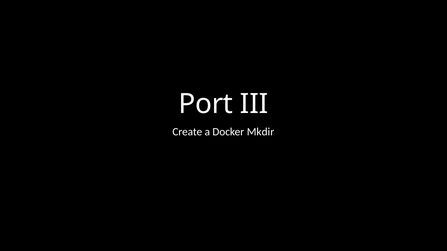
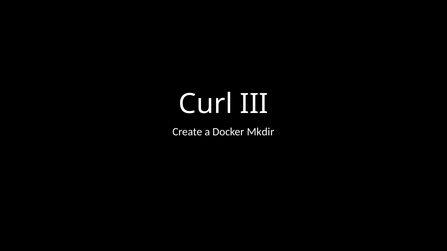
Port: Port -> Curl
